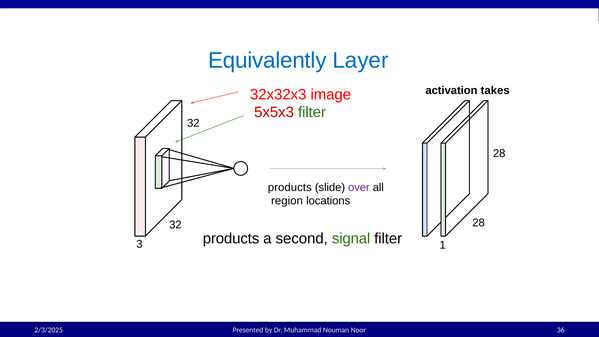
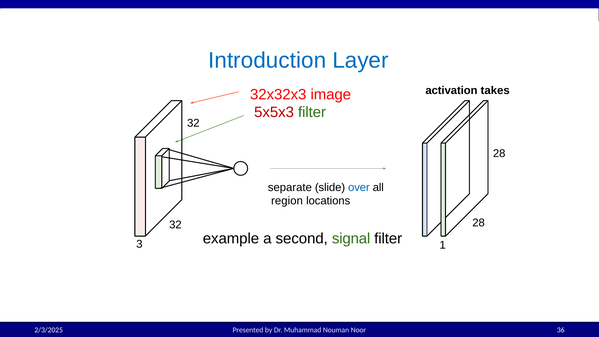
Equivalently: Equivalently -> Introduction
products at (290, 187): products -> separate
over colour: purple -> blue
products at (231, 238): products -> example
